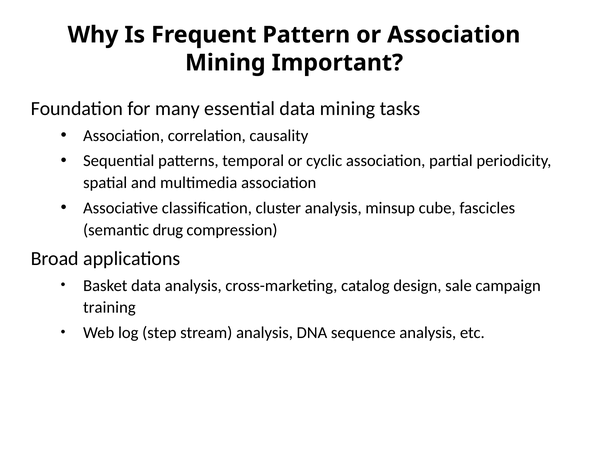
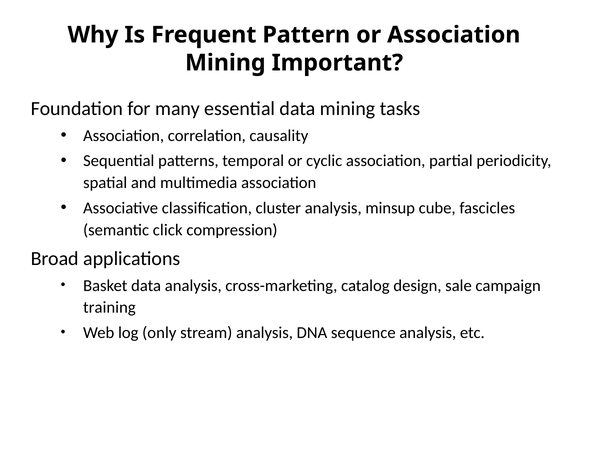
drug: drug -> click
step: step -> only
